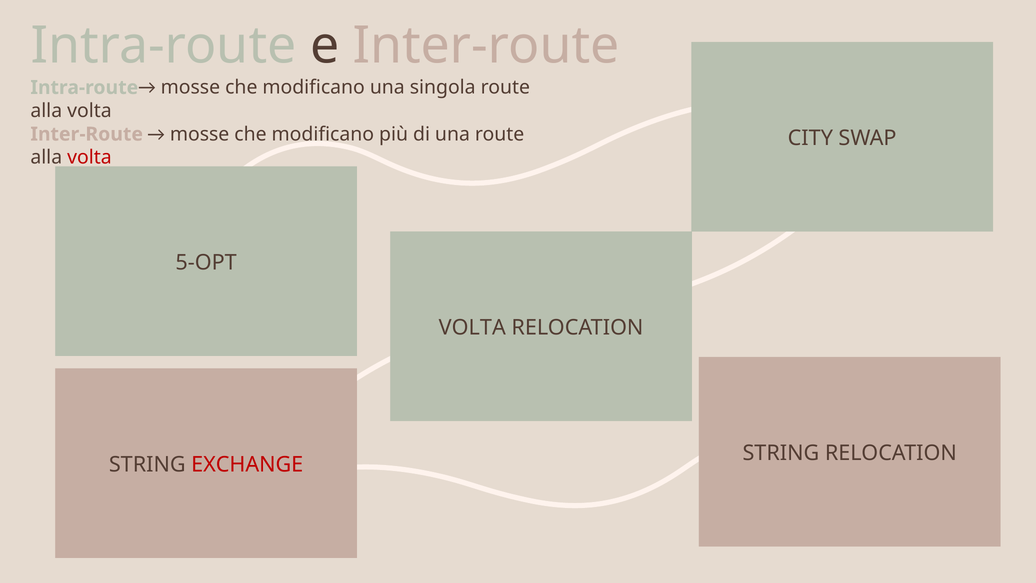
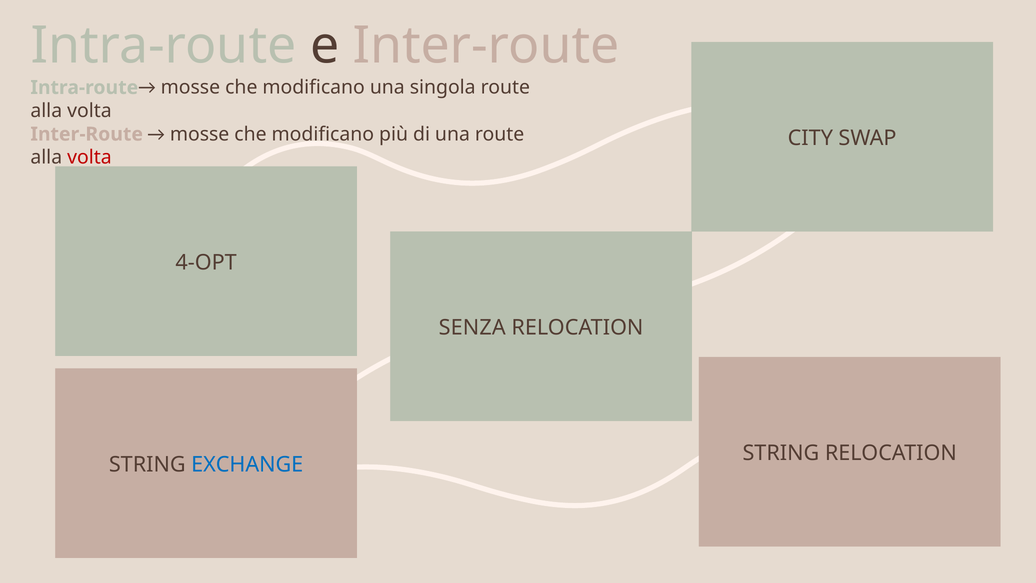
5-OPT: 5-OPT -> 4-OPT
VOLTA at (472, 328): VOLTA -> SENZA
EXCHANGE colour: red -> blue
